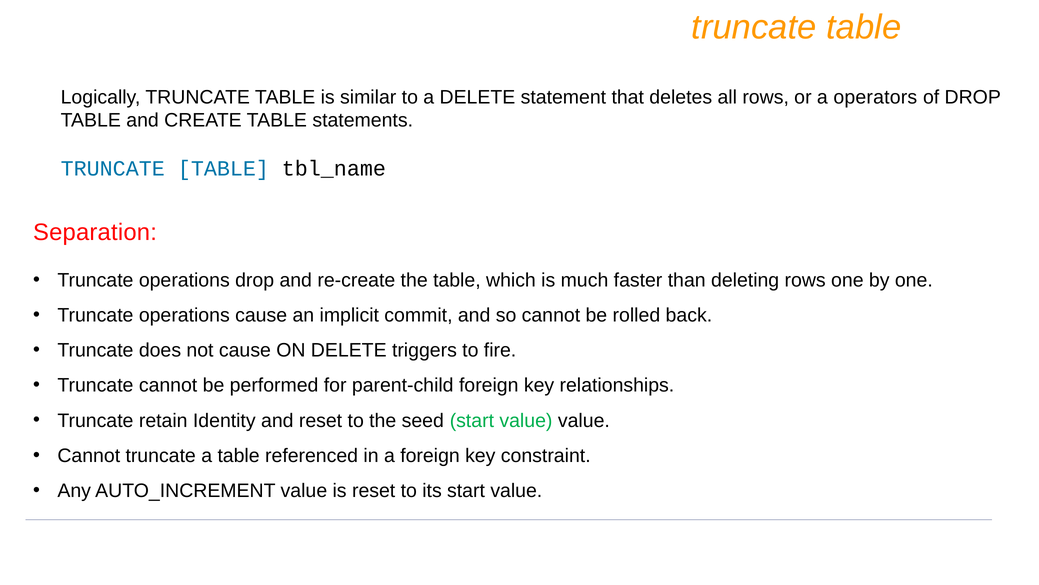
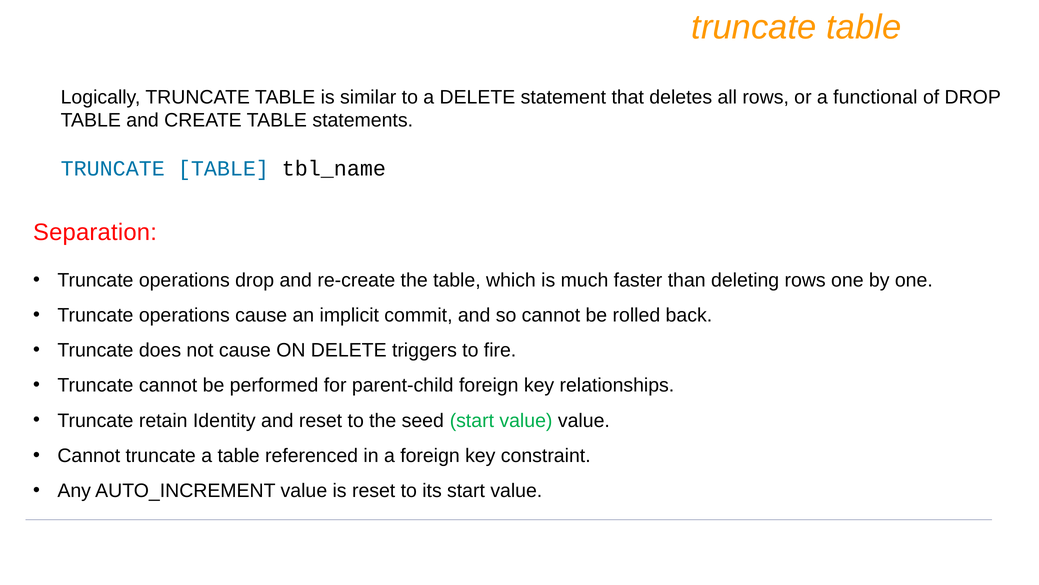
operators: operators -> functional
